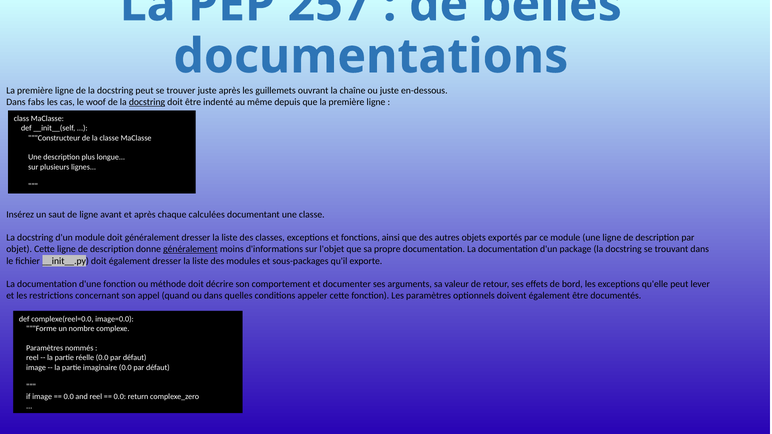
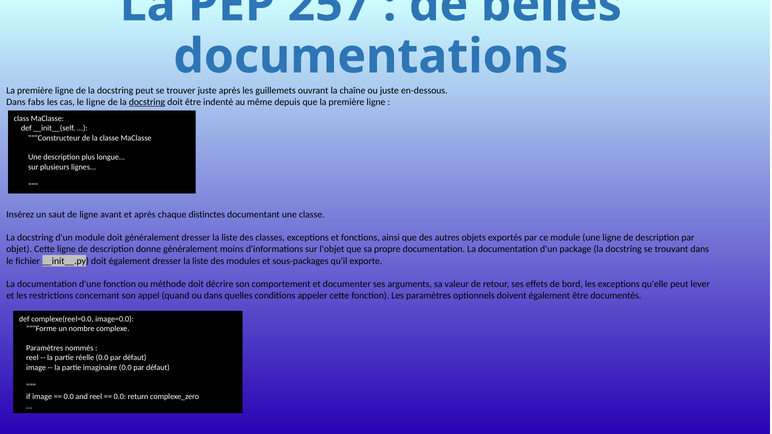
le woof: woof -> ligne
calculées: calculées -> distinctes
généralement at (190, 249) underline: present -> none
